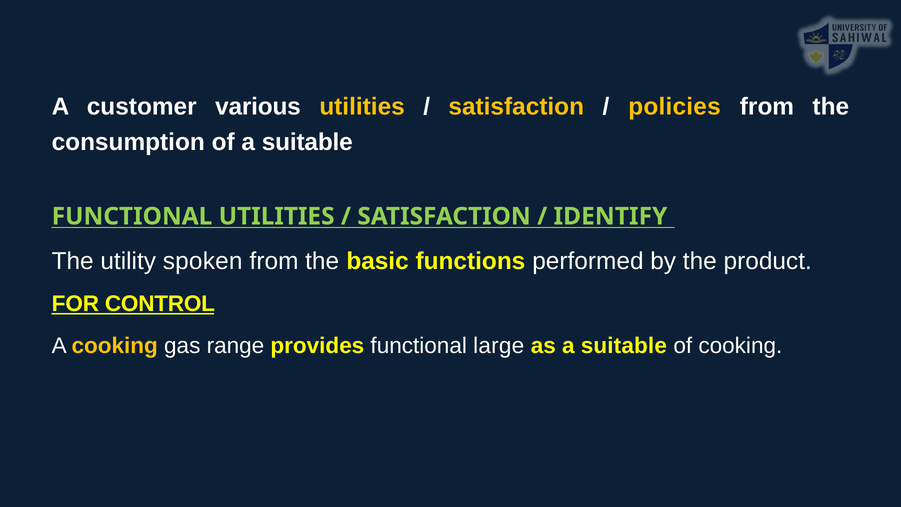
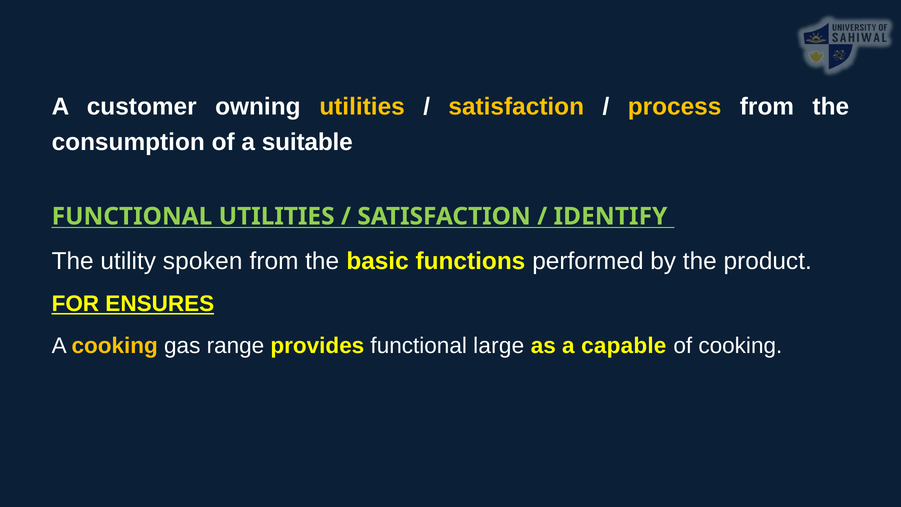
various: various -> owning
policies: policies -> process
CONTROL: CONTROL -> ENSURES
as a suitable: suitable -> capable
